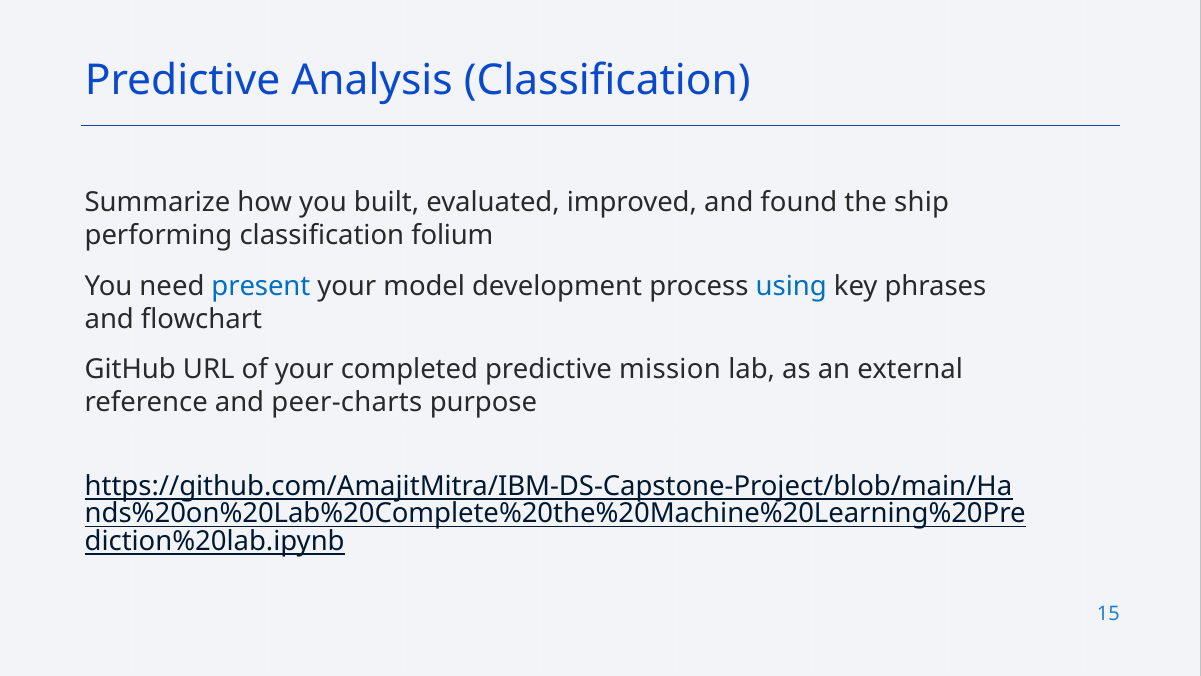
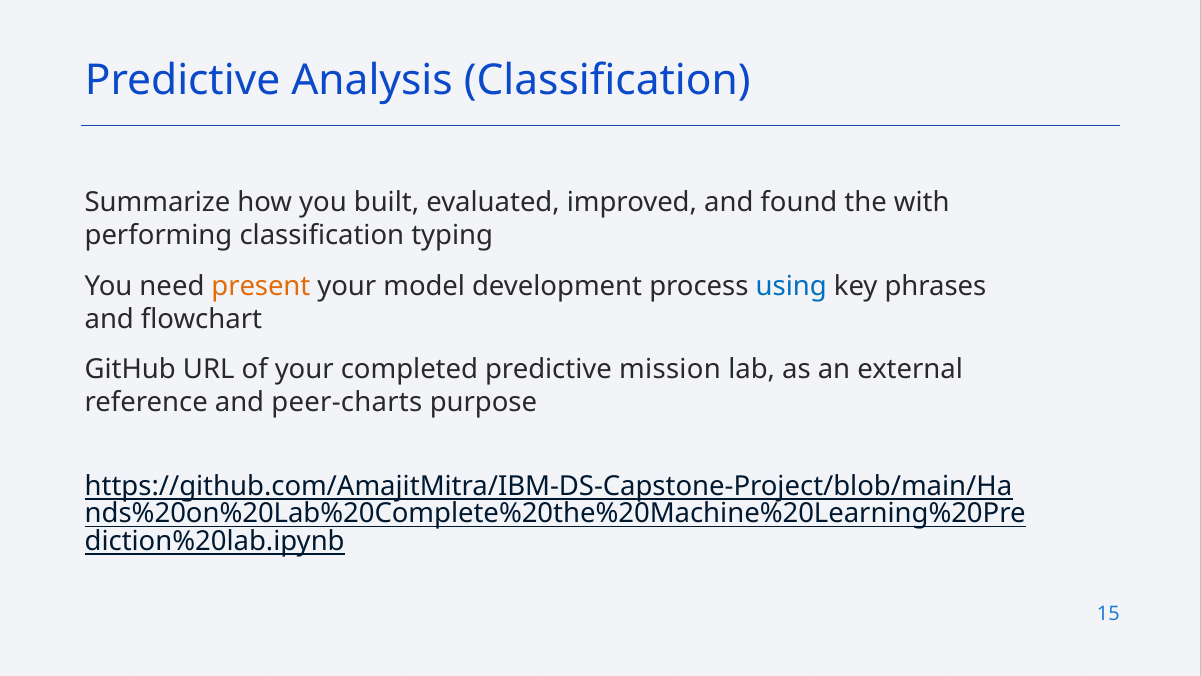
ship: ship -> with
folium: folium -> typing
present colour: blue -> orange
